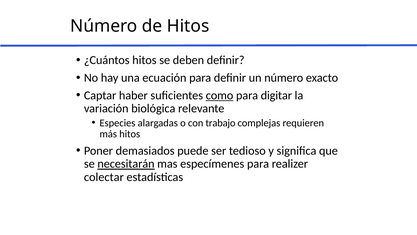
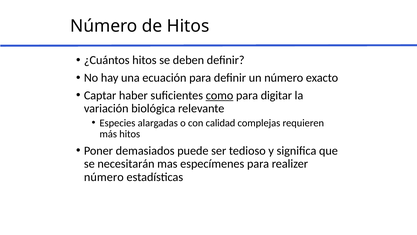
trabajo: trabajo -> calidad
necesitarán underline: present -> none
colectar at (104, 177): colectar -> número
